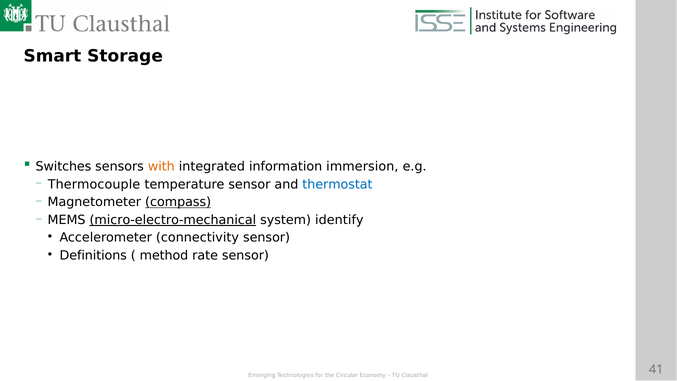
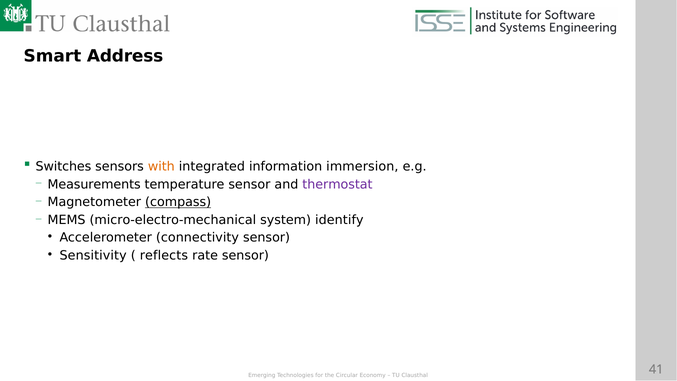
Storage: Storage -> Address
Thermocouple: Thermocouple -> Measurements
thermostat colour: blue -> purple
micro-electro-mechanical underline: present -> none
Definitions: Definitions -> Sensitivity
method: method -> reflects
